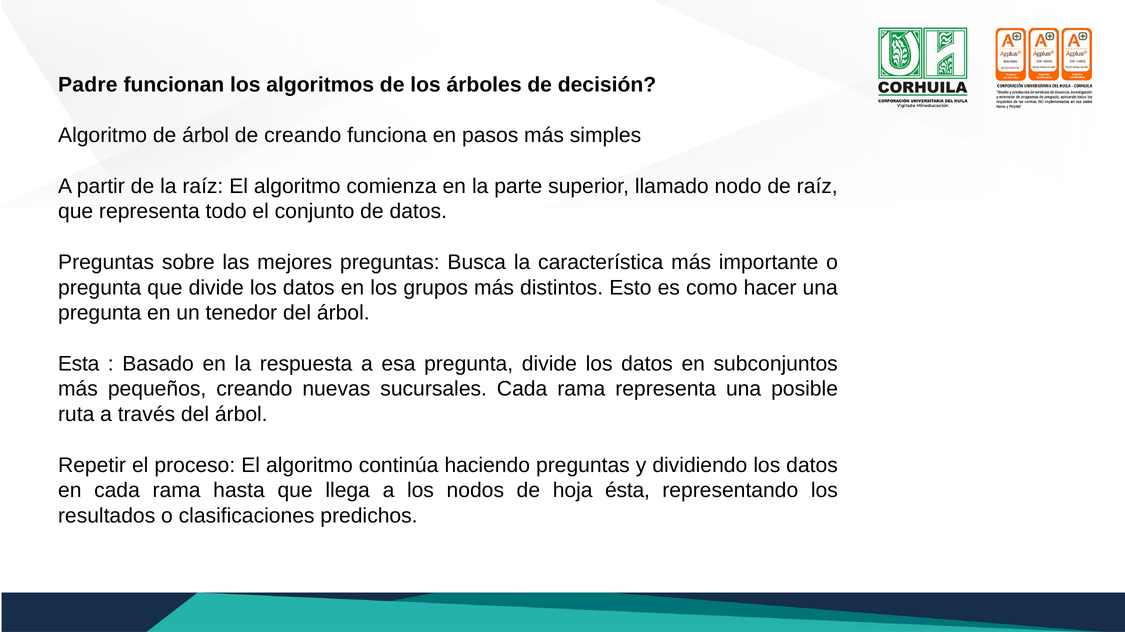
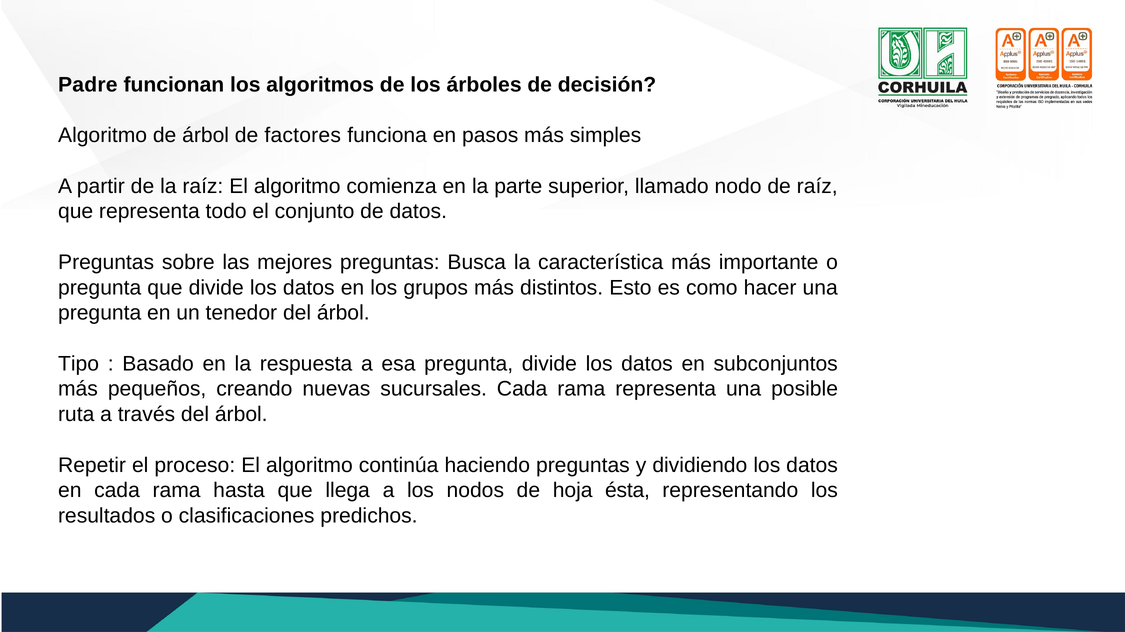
de creando: creando -> factores
Esta: Esta -> Tipo
